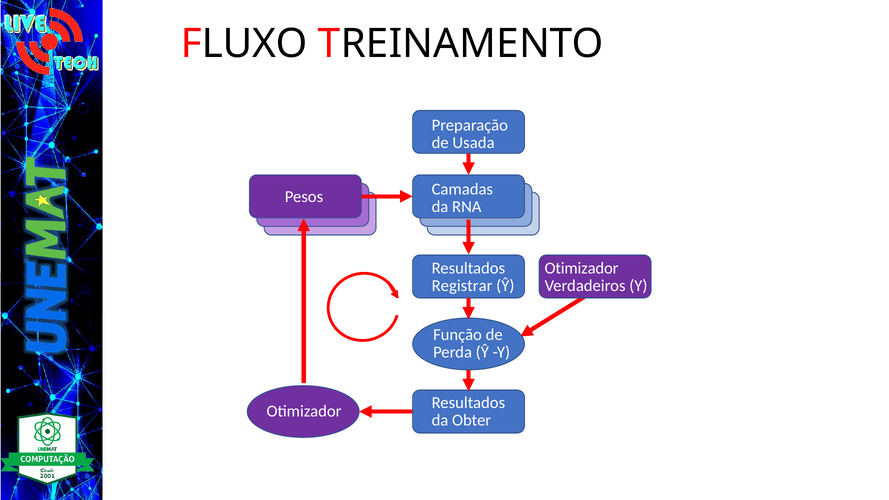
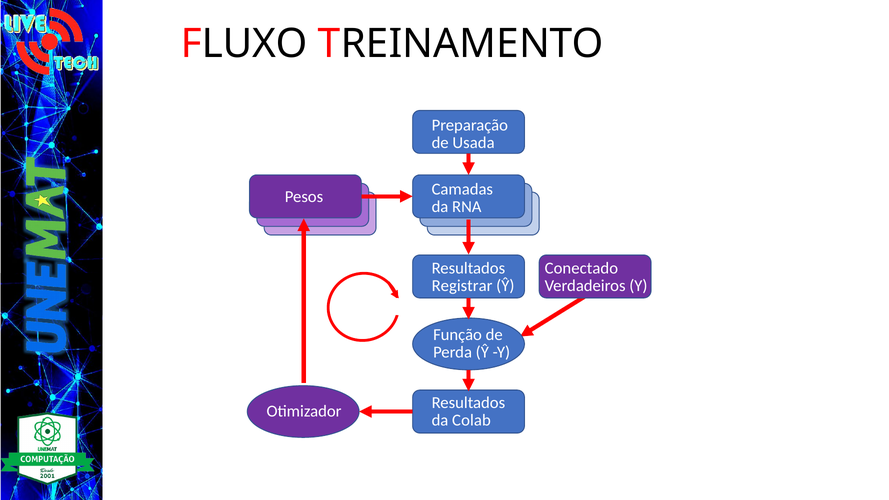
Otimizador at (581, 268): Otimizador -> Conectado
Obter: Obter -> Colab
